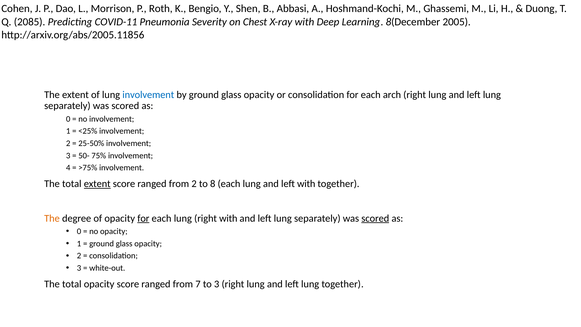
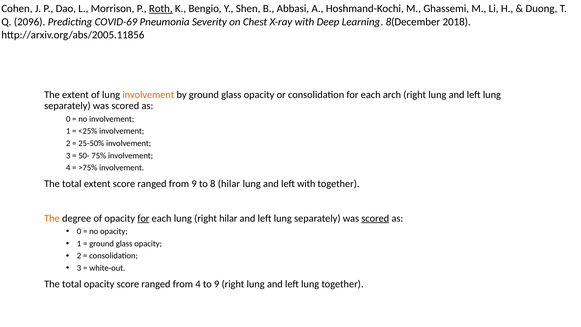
Roth underline: none -> present
2085: 2085 -> 2096
COVID-11: COVID-11 -> COVID-69
2005: 2005 -> 2018
involvement at (148, 95) colour: blue -> orange
extent at (97, 184) underline: present -> none
from 2: 2 -> 9
8 each: each -> hilar
right with: with -> hilar
from 7: 7 -> 4
to 3: 3 -> 9
